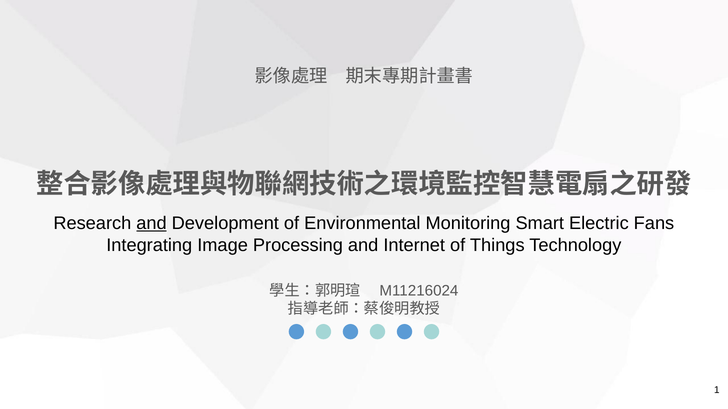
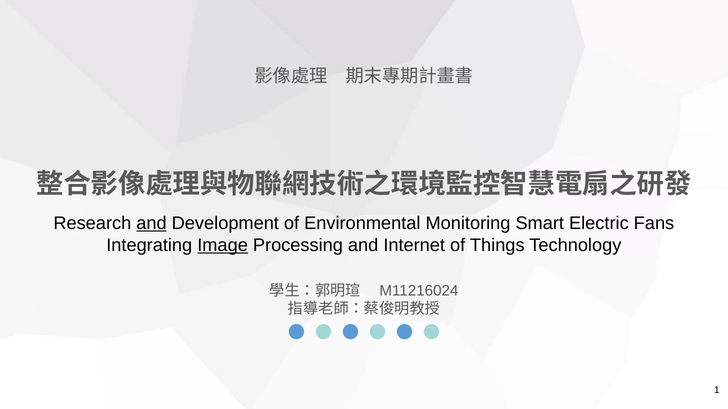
Image underline: none -> present
